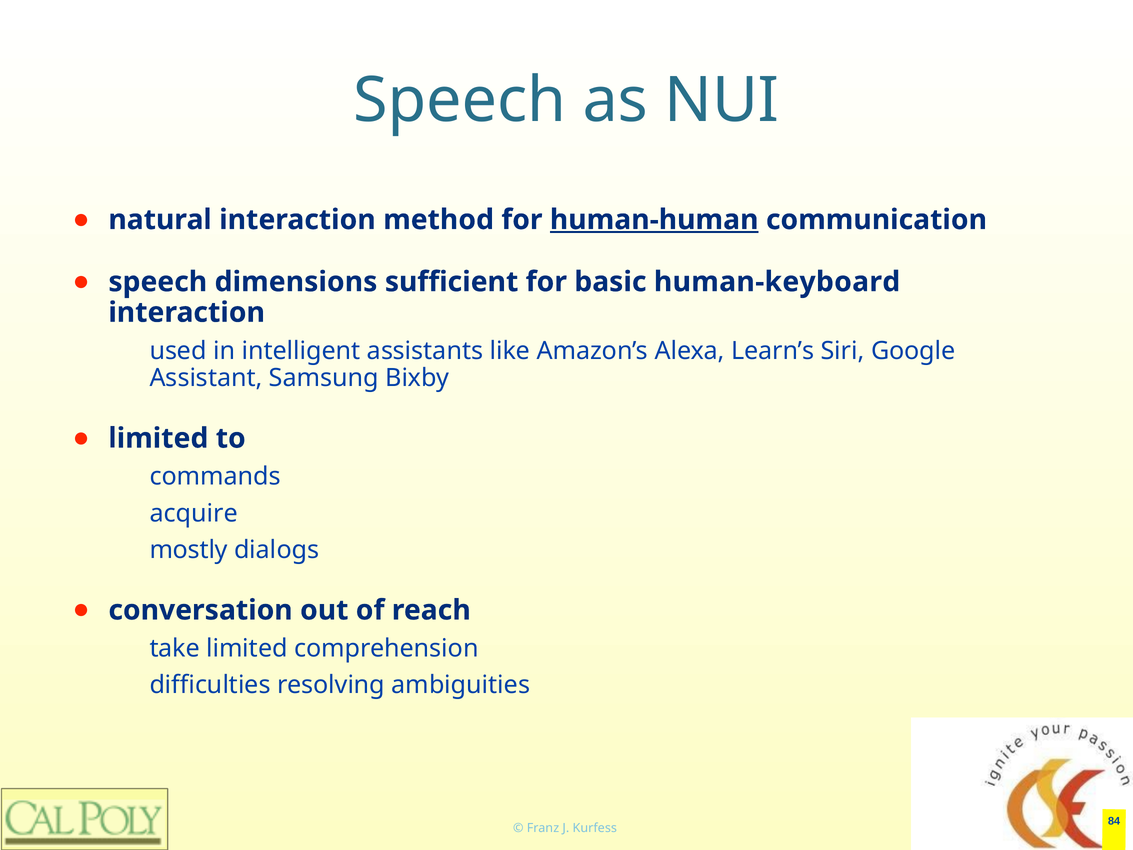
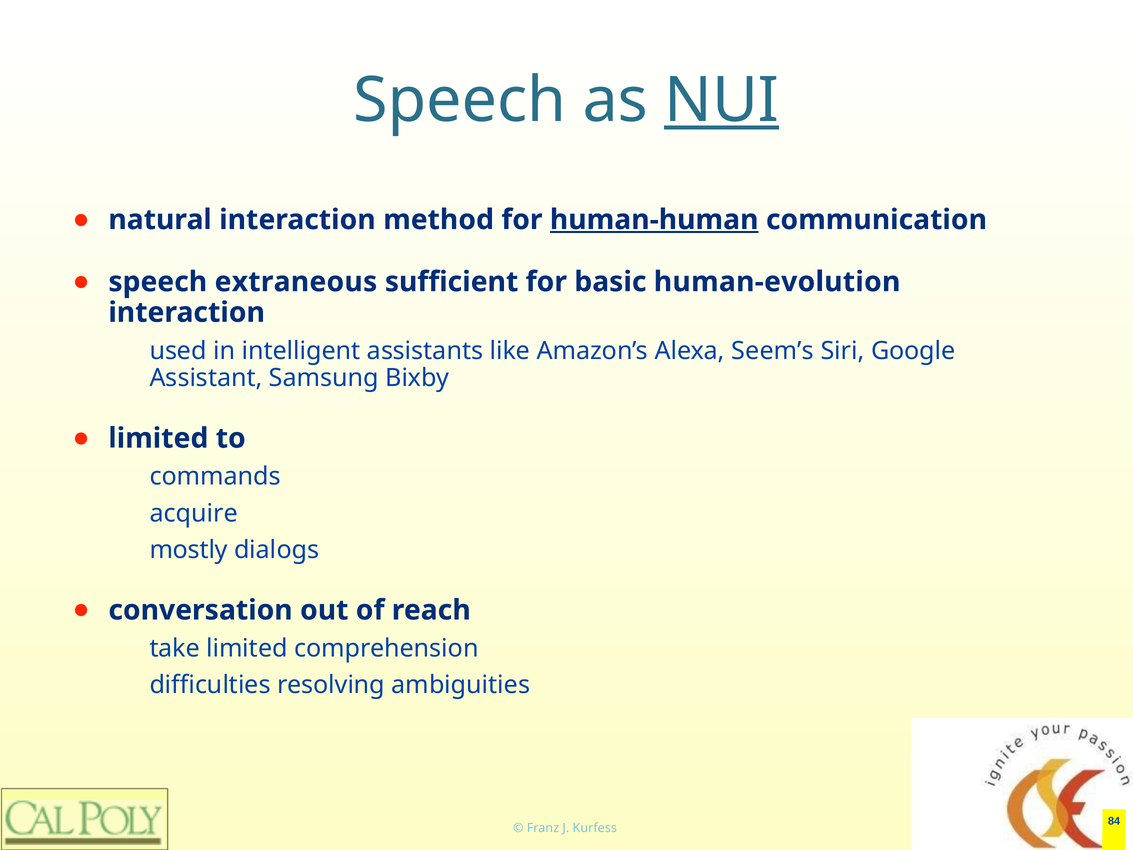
NUI underline: none -> present
dimensions: dimensions -> extraneous
human-keyboard: human-keyboard -> human-evolution
Learn’s: Learn’s -> Seem’s
